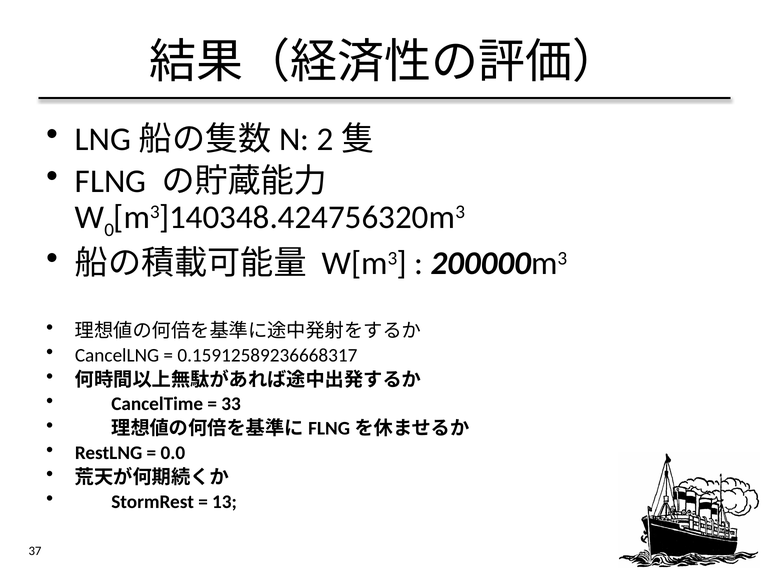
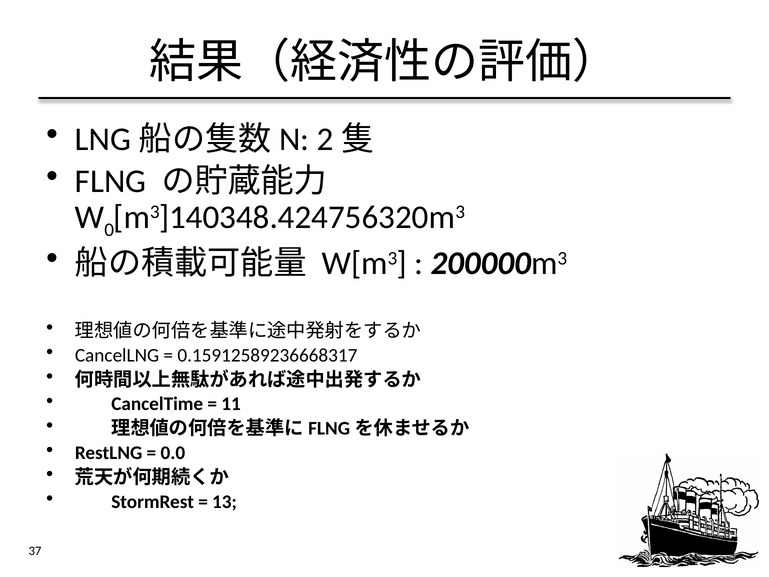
33: 33 -> 11
